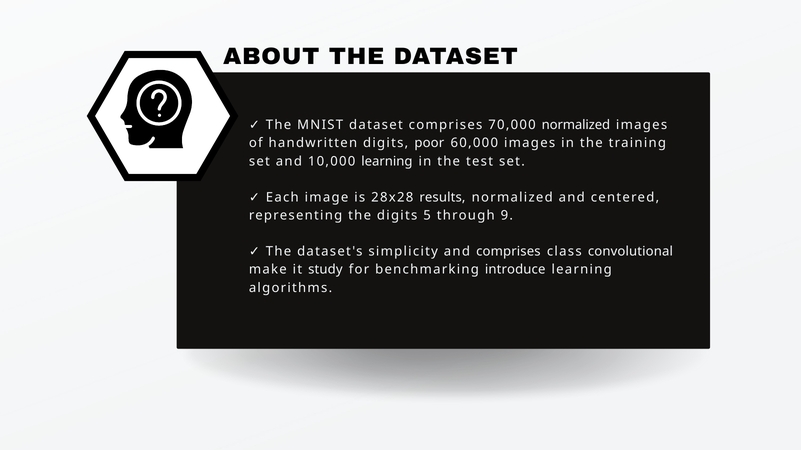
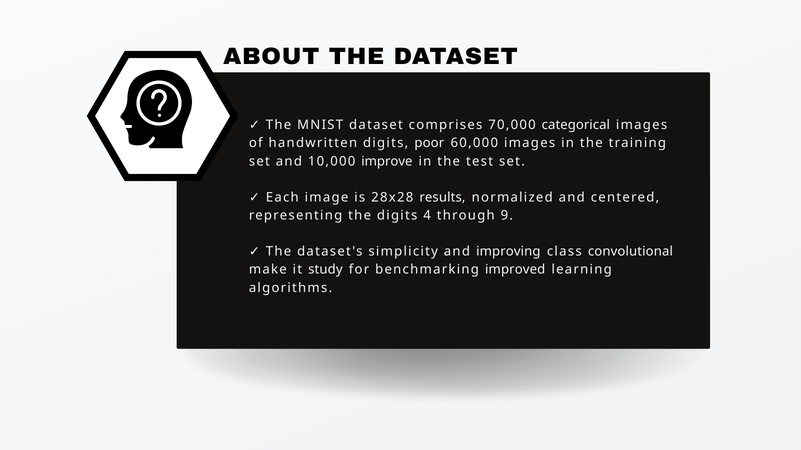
70,000 normalized: normalized -> categorical
10,000 learning: learning -> improve
5: 5 -> 4
and comprises: comprises -> improving
introduce: introduce -> improved
